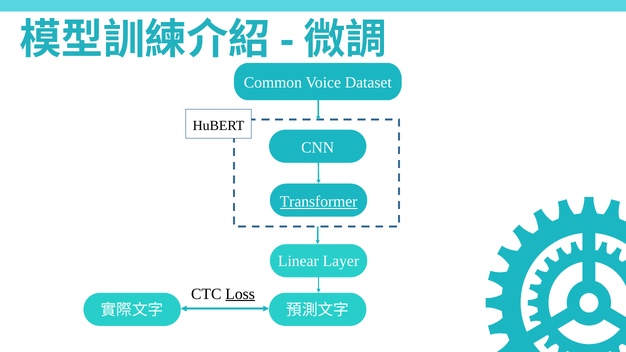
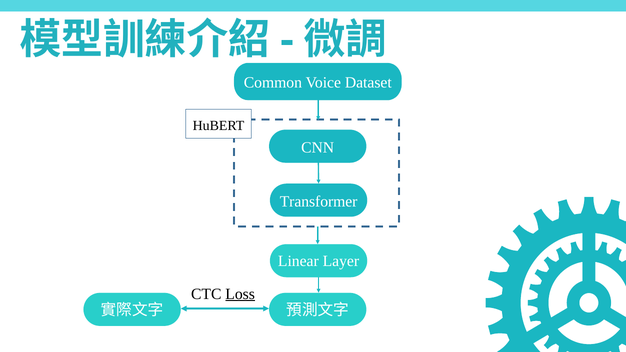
Transformer underline: present -> none
